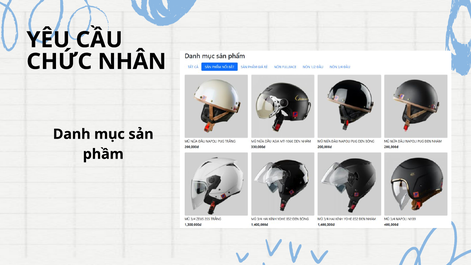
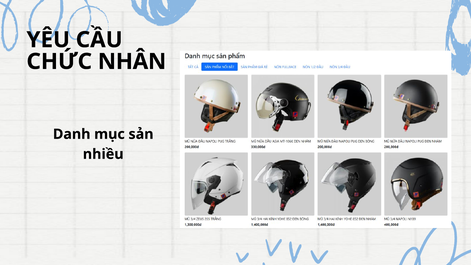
phầm: phầm -> nhiều
